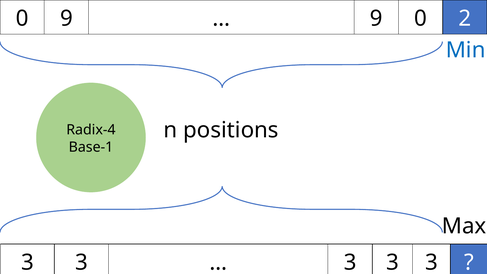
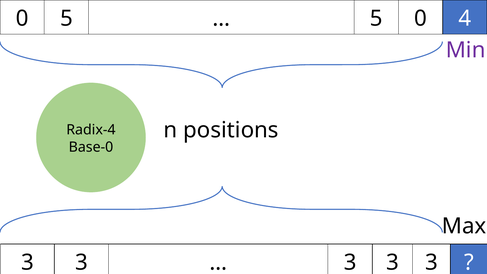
0 9: 9 -> 5
9 at (376, 18): 9 -> 5
2: 2 -> 4
Min colour: blue -> purple
Base-1: Base-1 -> Base-0
